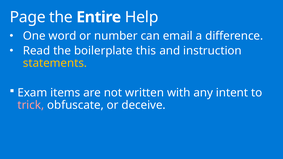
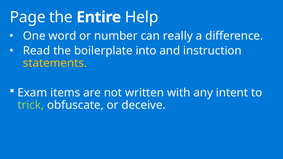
email: email -> really
this: this -> into
trick colour: pink -> light green
